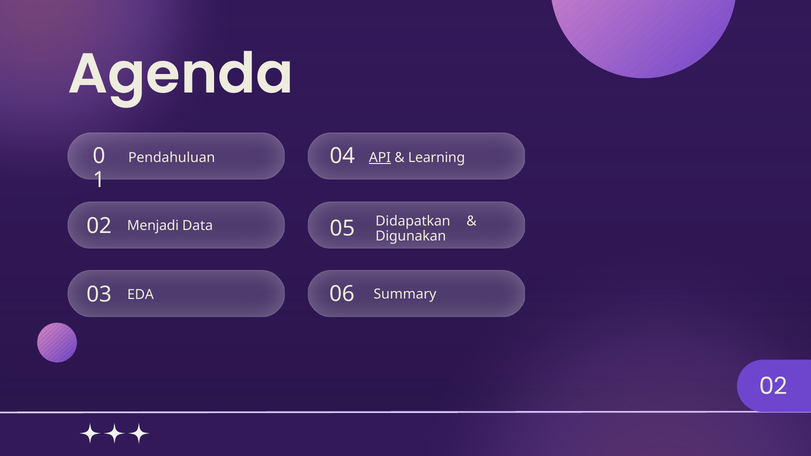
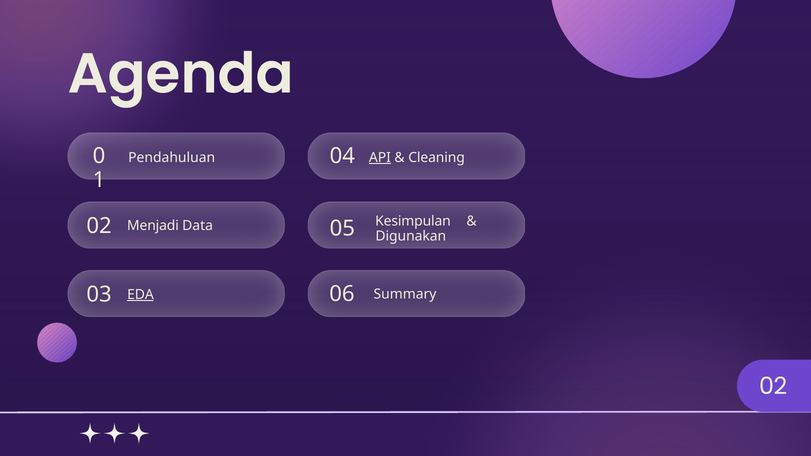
Learning: Learning -> Cleaning
Didapatkan: Didapatkan -> Kesimpulan
EDA underline: none -> present
